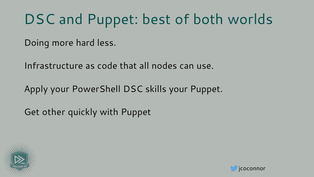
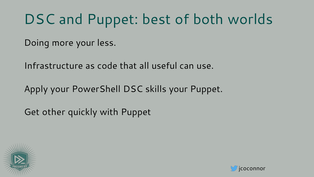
more hard: hard -> your
nodes: nodes -> useful
